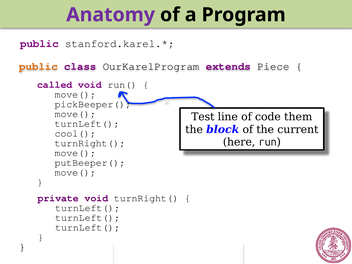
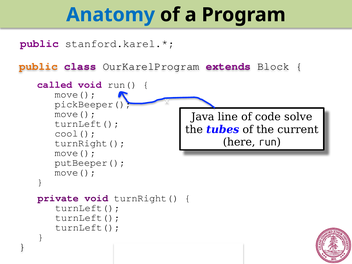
Anatomy colour: purple -> blue
Piece: Piece -> Block
Test: Test -> Java
them: them -> solve
block: block -> tubes
